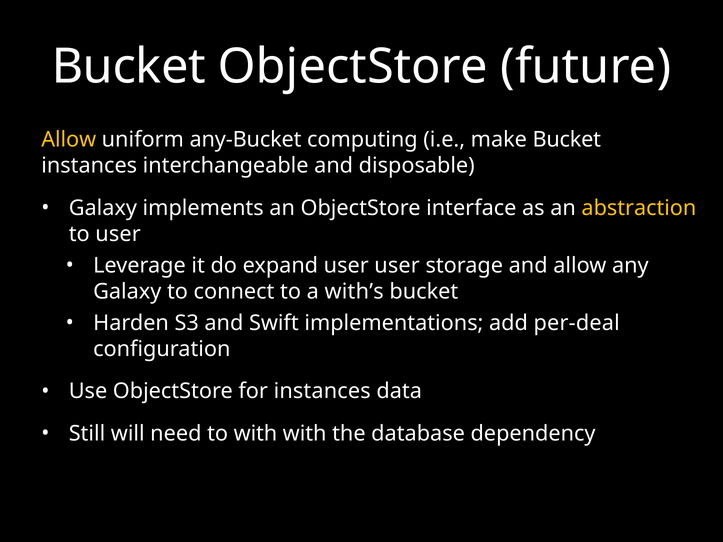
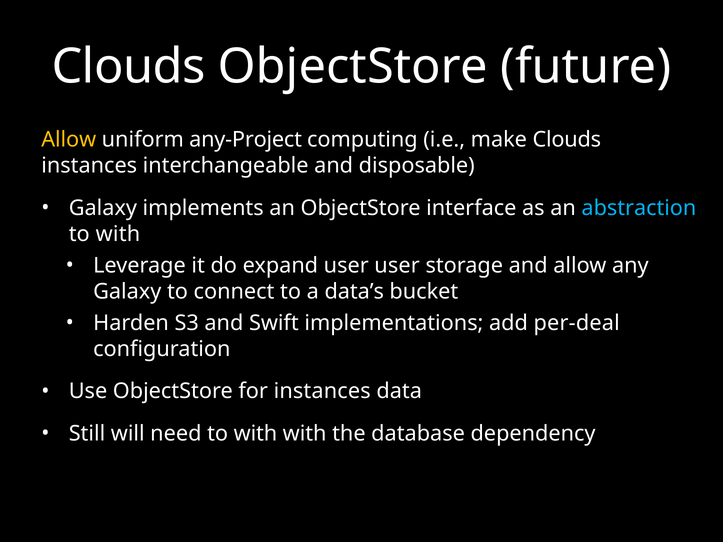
Bucket at (129, 67): Bucket -> Clouds
any-Bucket: any-Bucket -> any-Project
make Bucket: Bucket -> Clouds
abstraction colour: yellow -> light blue
user at (118, 234): user -> with
with’s: with’s -> data’s
